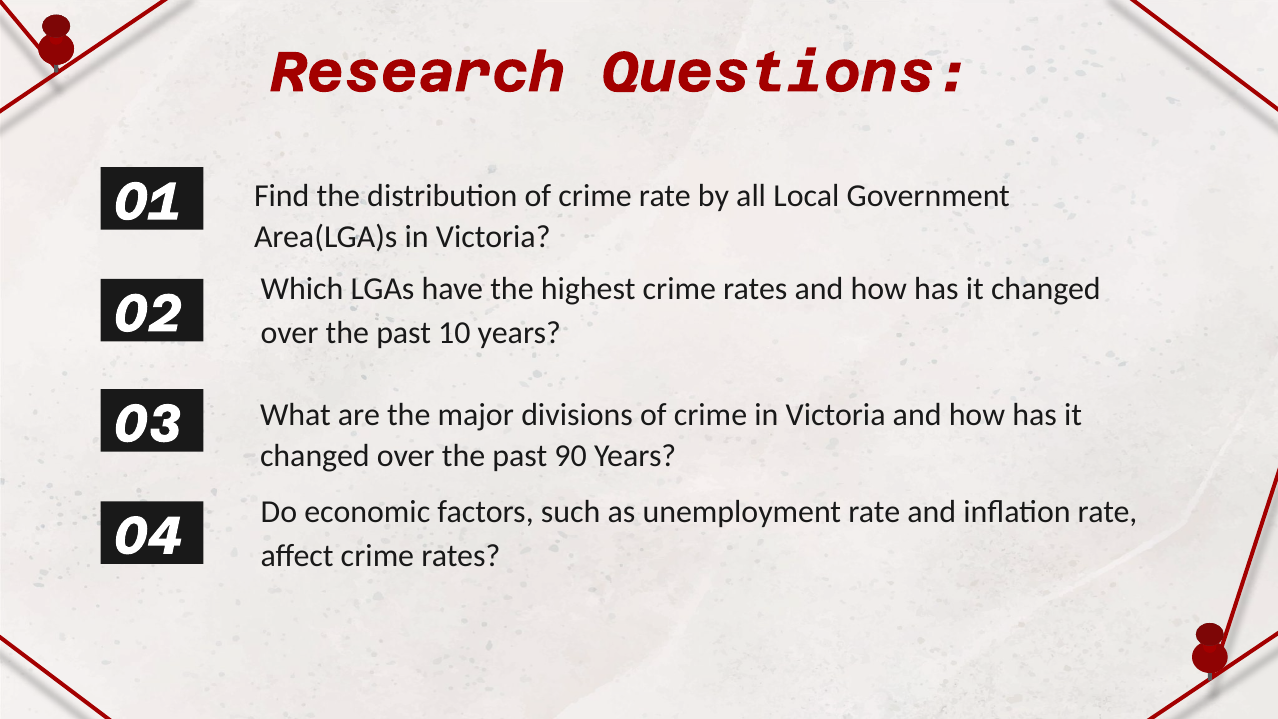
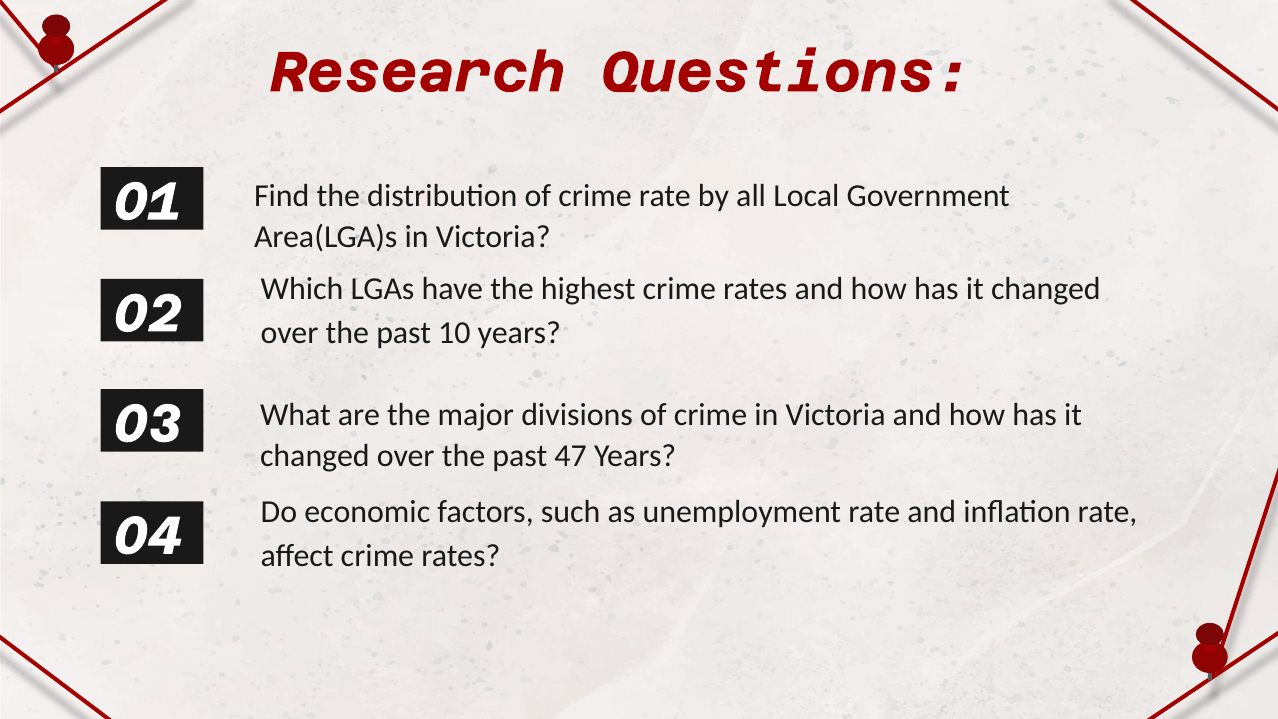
90: 90 -> 47
